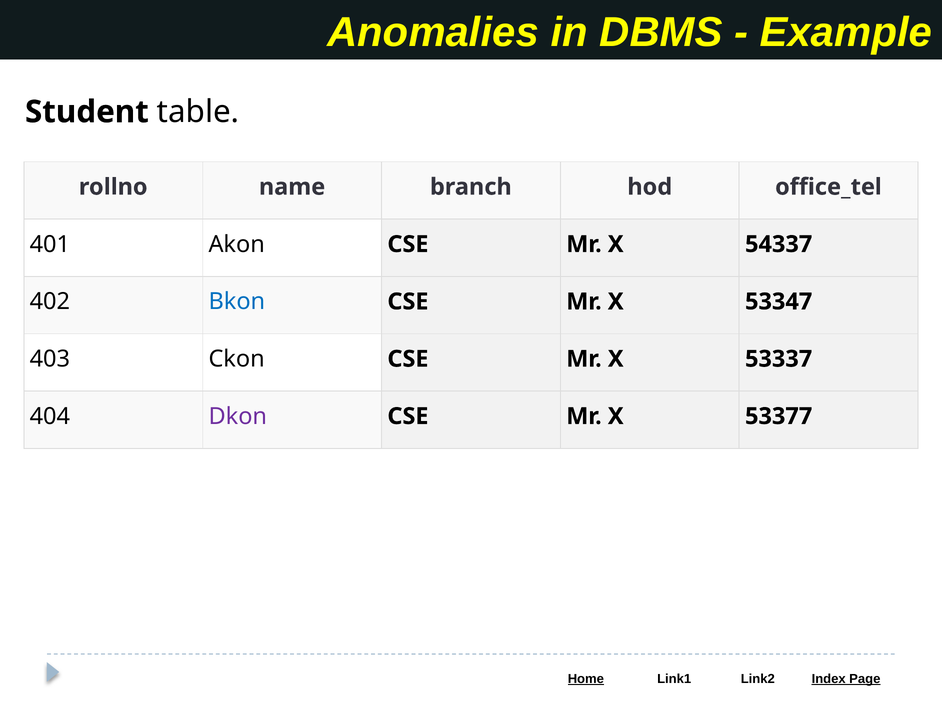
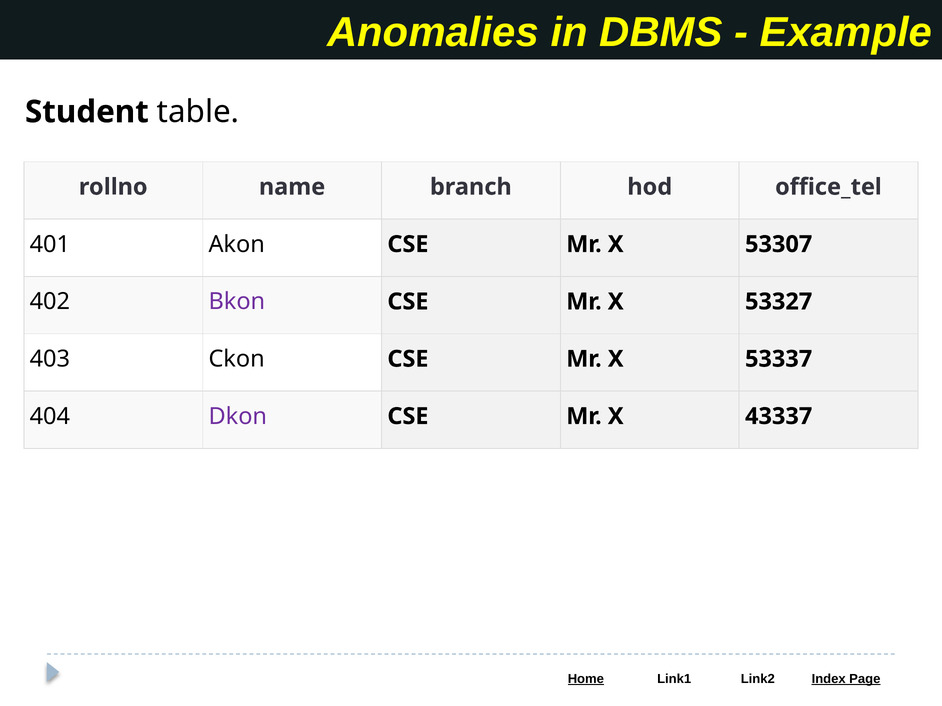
54337: 54337 -> 53307
Bkon colour: blue -> purple
53347: 53347 -> 53327
53377: 53377 -> 43337
